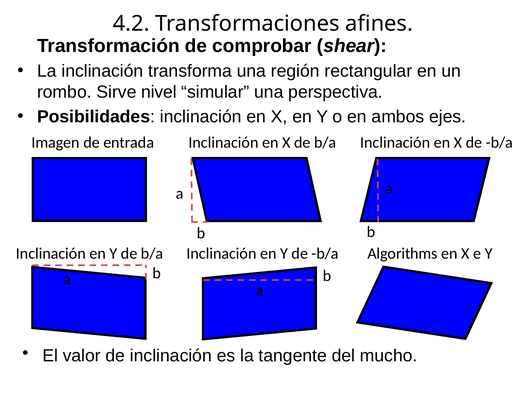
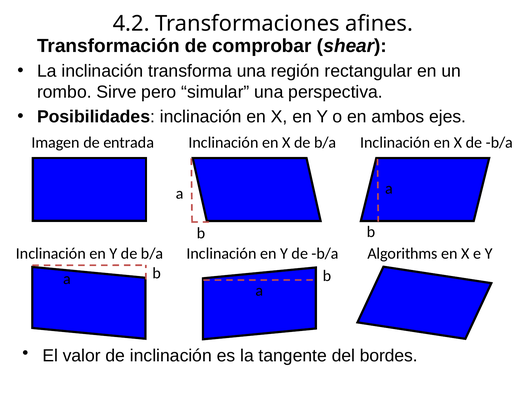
nivel: nivel -> pero
mucho: mucho -> bordes
